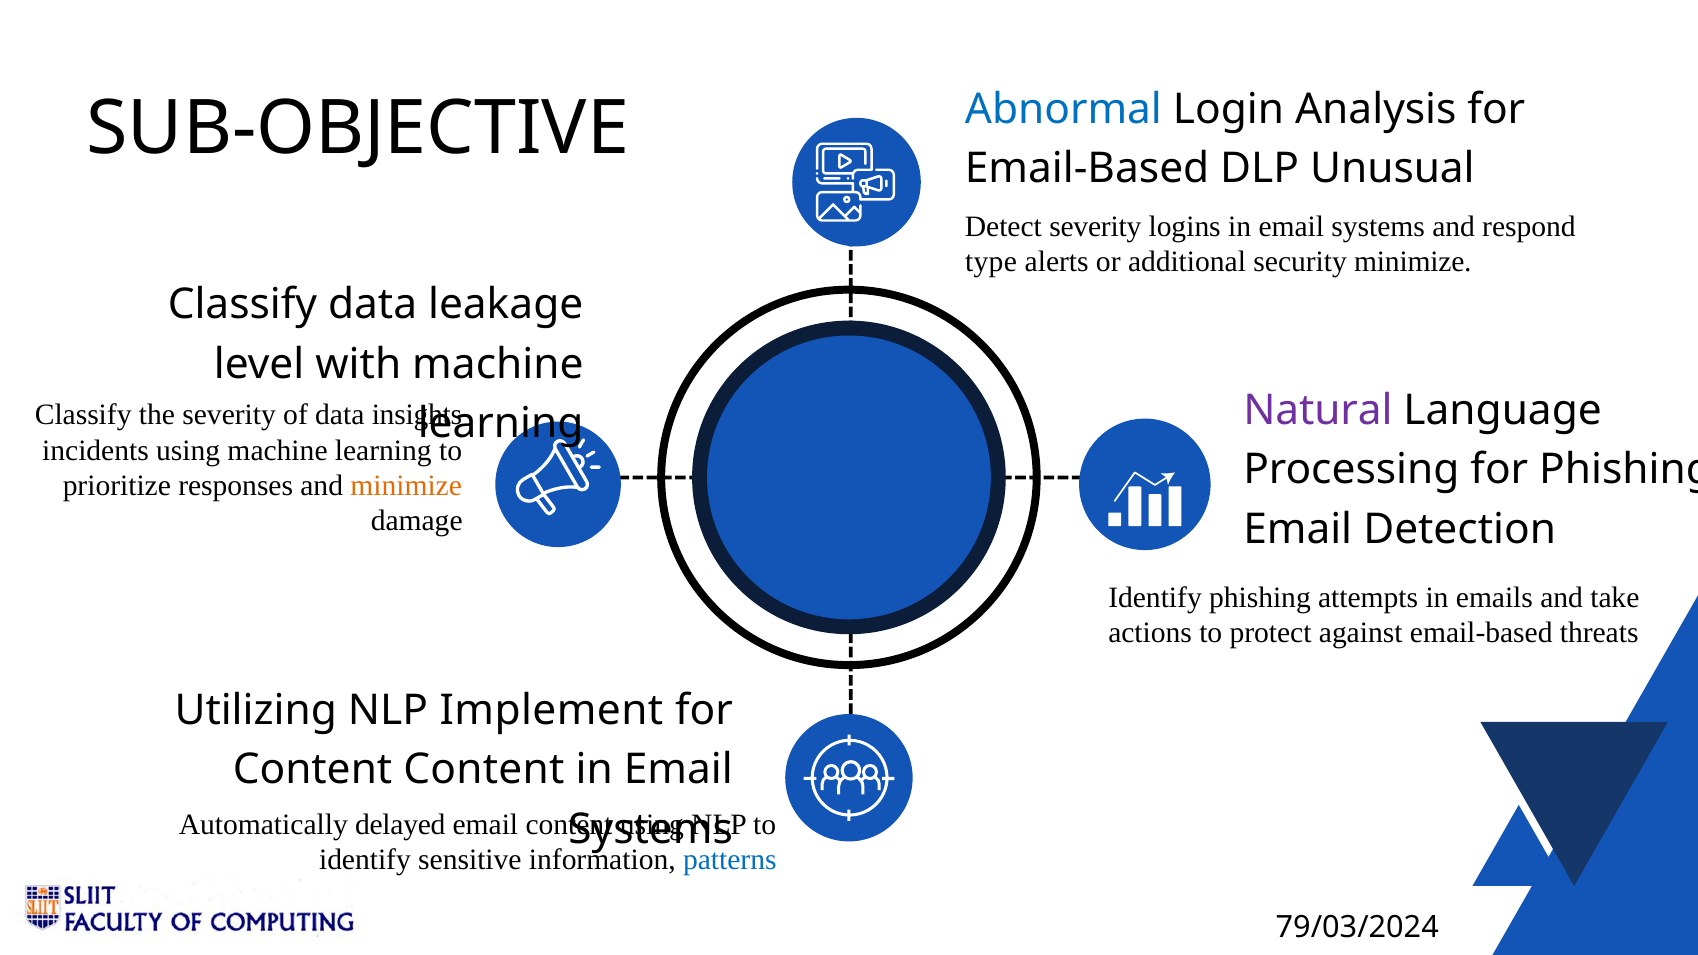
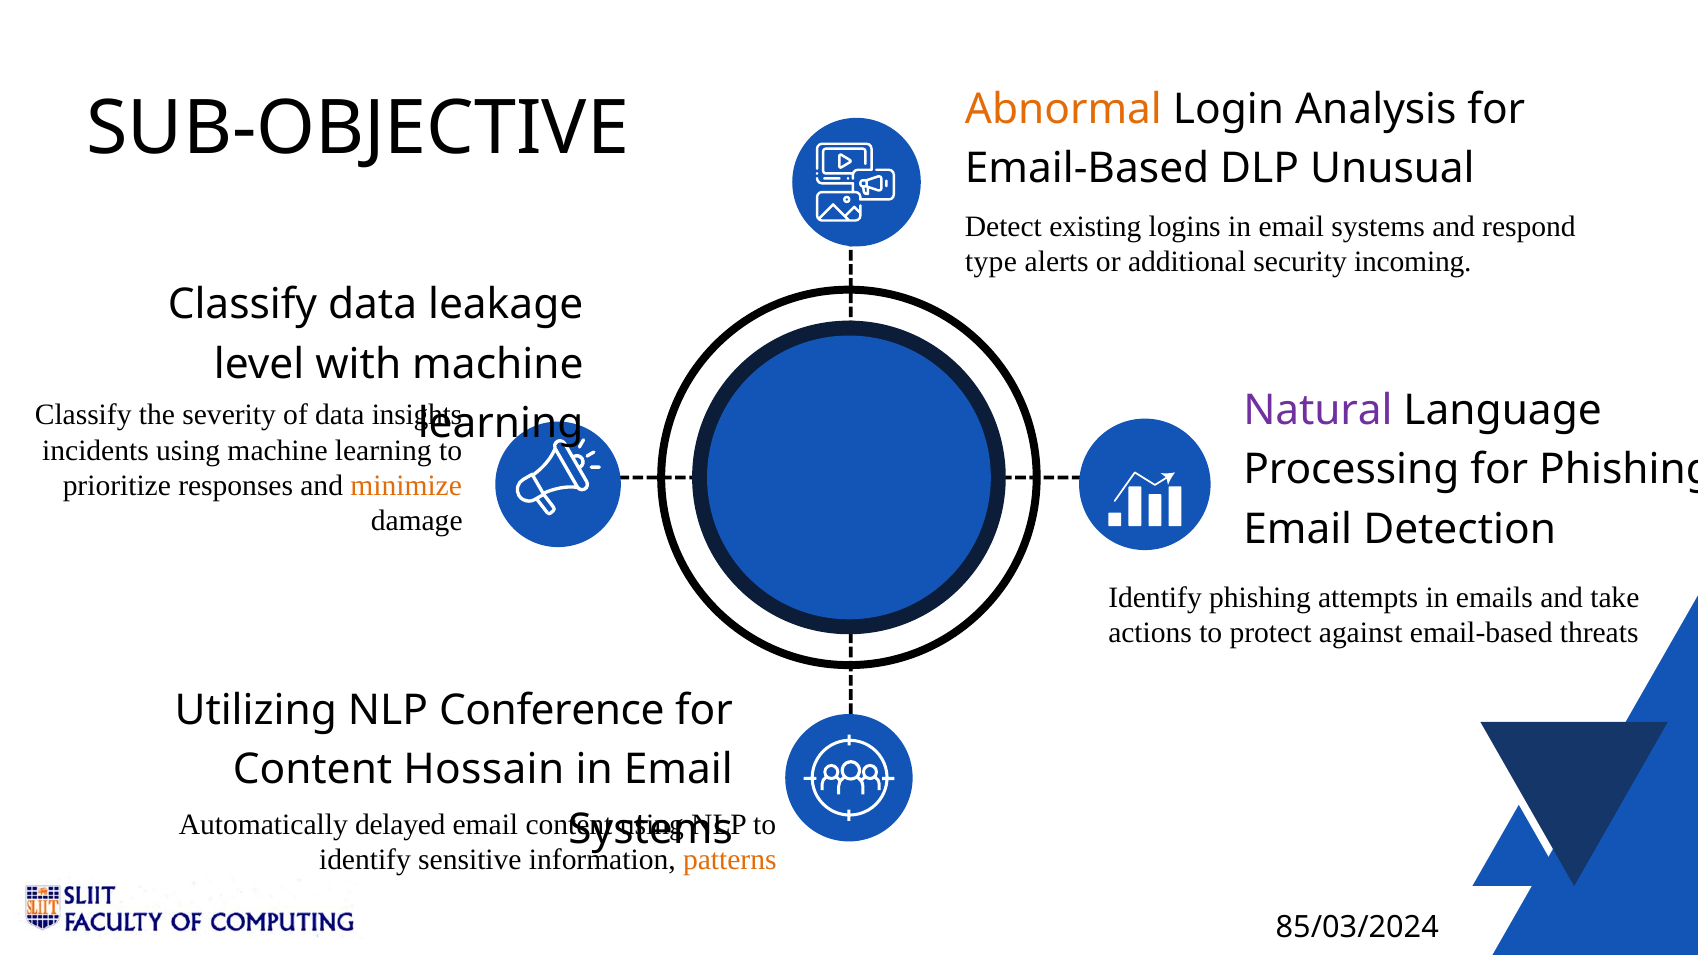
Abnormal colour: blue -> orange
Detect severity: severity -> existing
security minimize: minimize -> incoming
Implement: Implement -> Conference
Content Content: Content -> Hossain
patterns colour: blue -> orange
79/03/2024: 79/03/2024 -> 85/03/2024
